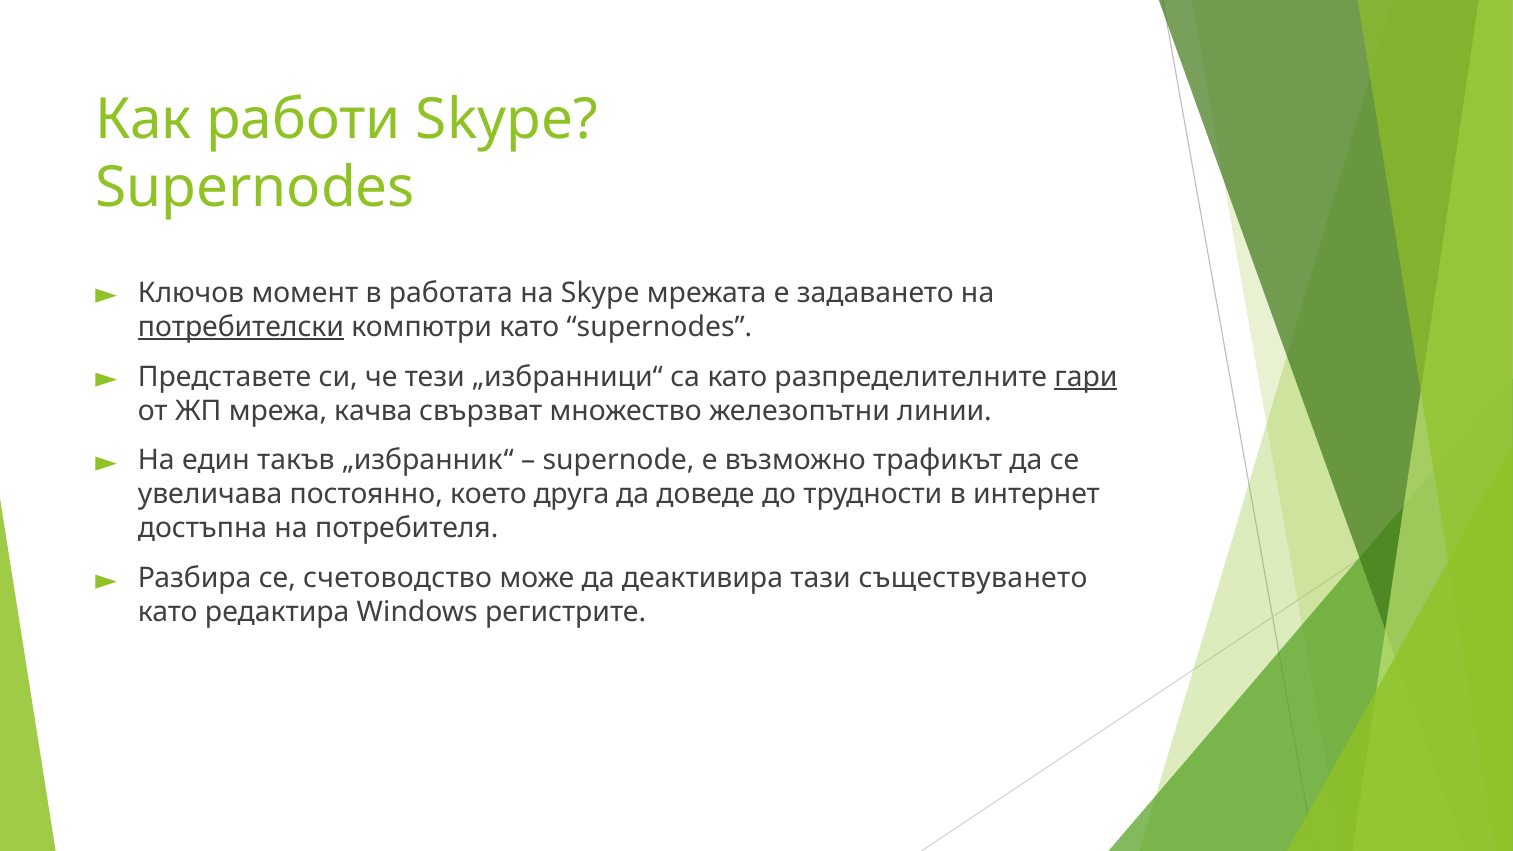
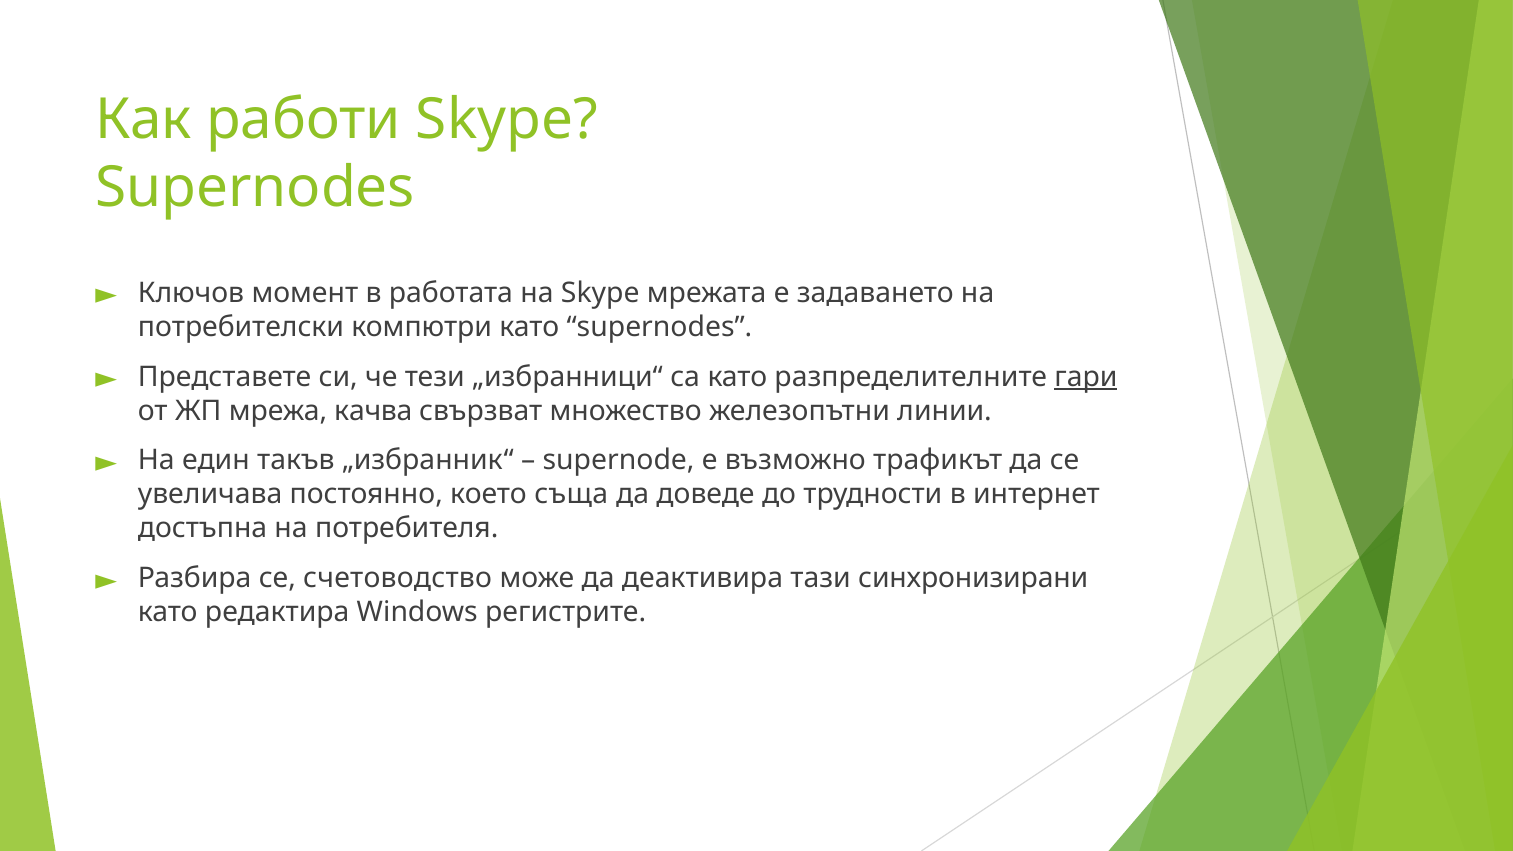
потребителски underline: present -> none
друга: друга -> съща
съществуването: съществуването -> синхронизирани
